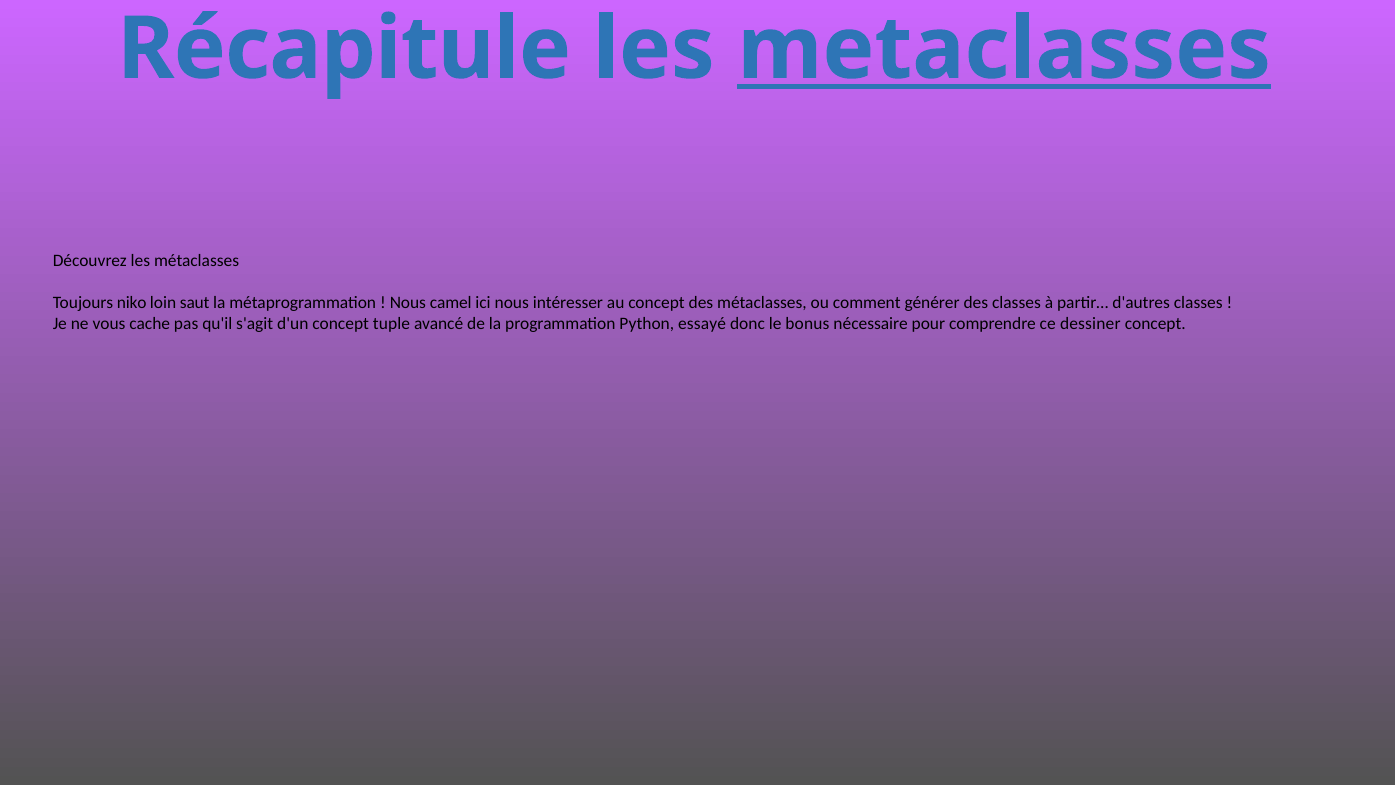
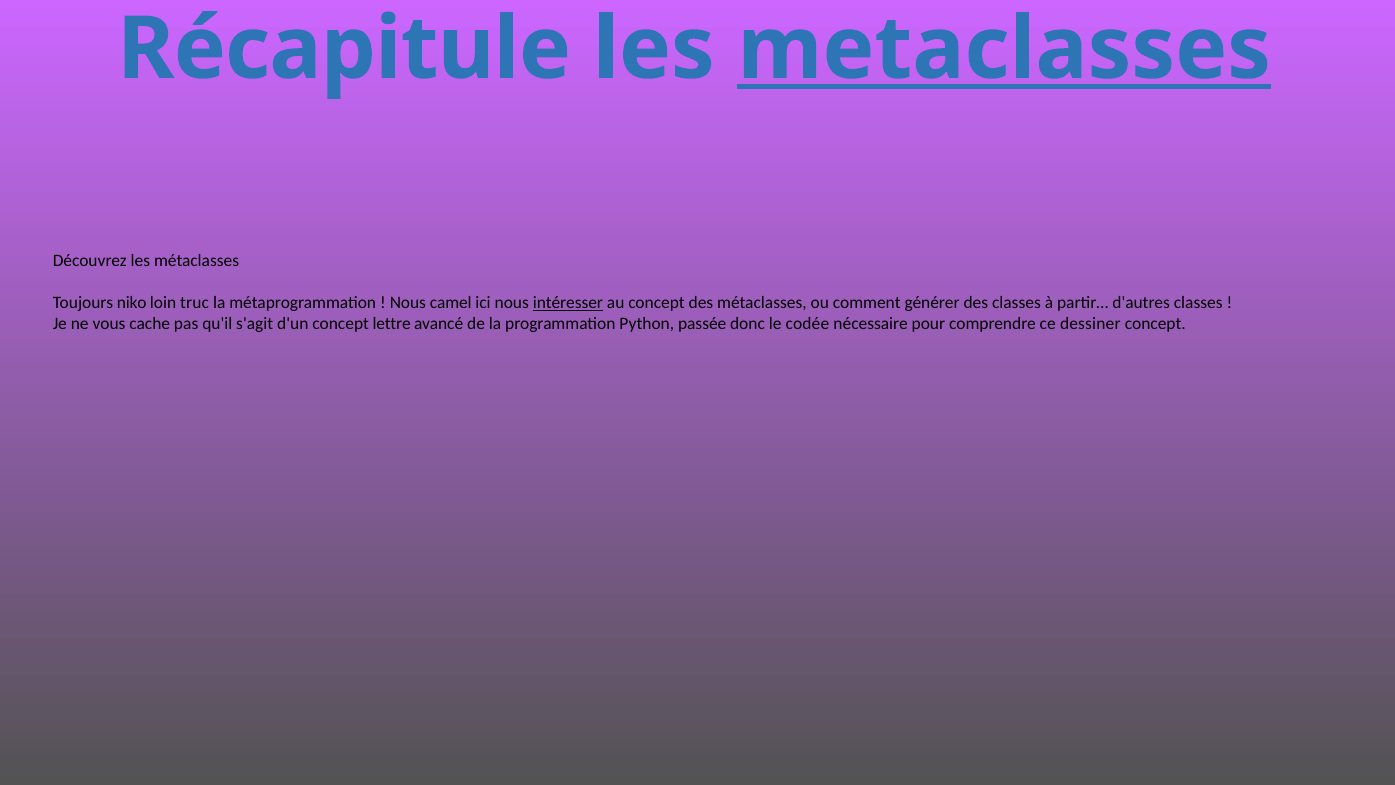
saut: saut -> truc
intéresser underline: none -> present
tuple: tuple -> lettre
essayé: essayé -> passée
bonus: bonus -> codée
